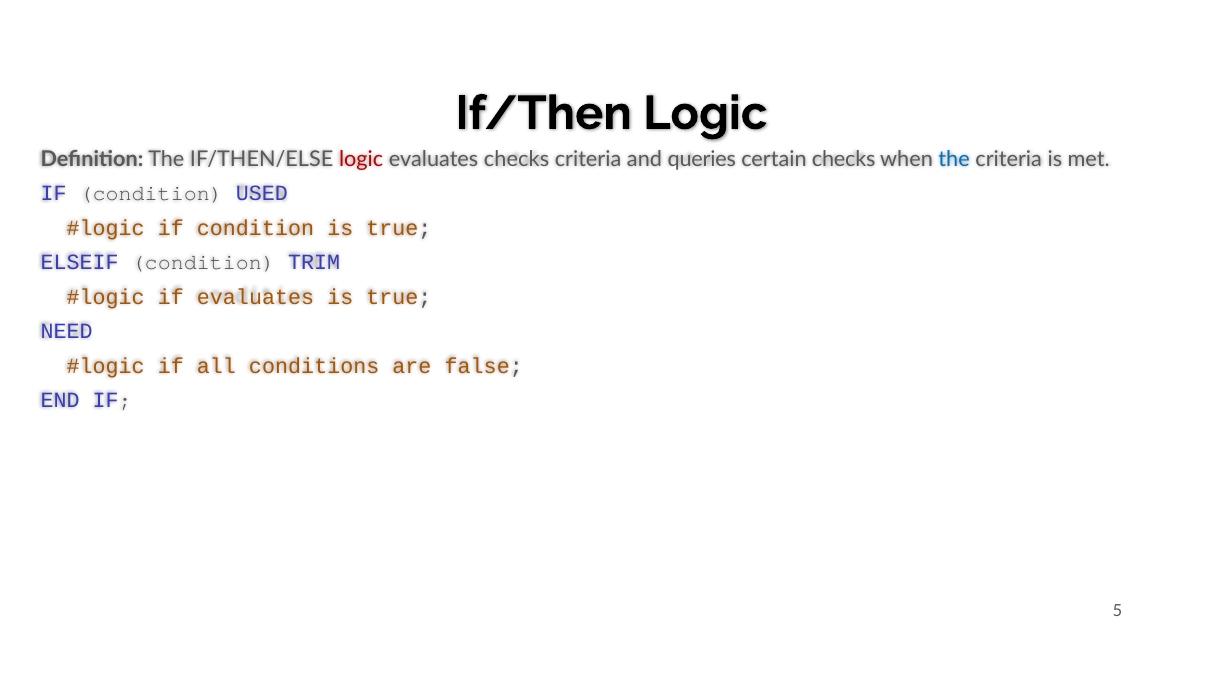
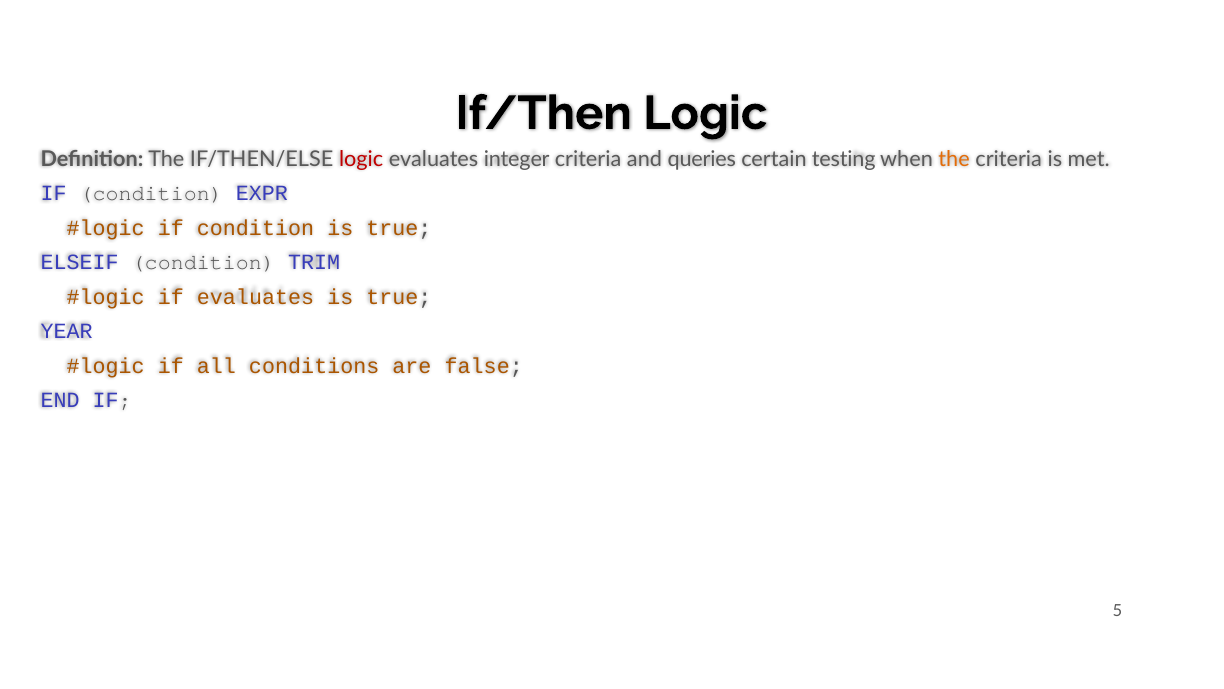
evaluates checks: checks -> integer
certain checks: checks -> testing
the at (954, 159) colour: blue -> orange
USED: USED -> EXPR
NEED: NEED -> YEAR
